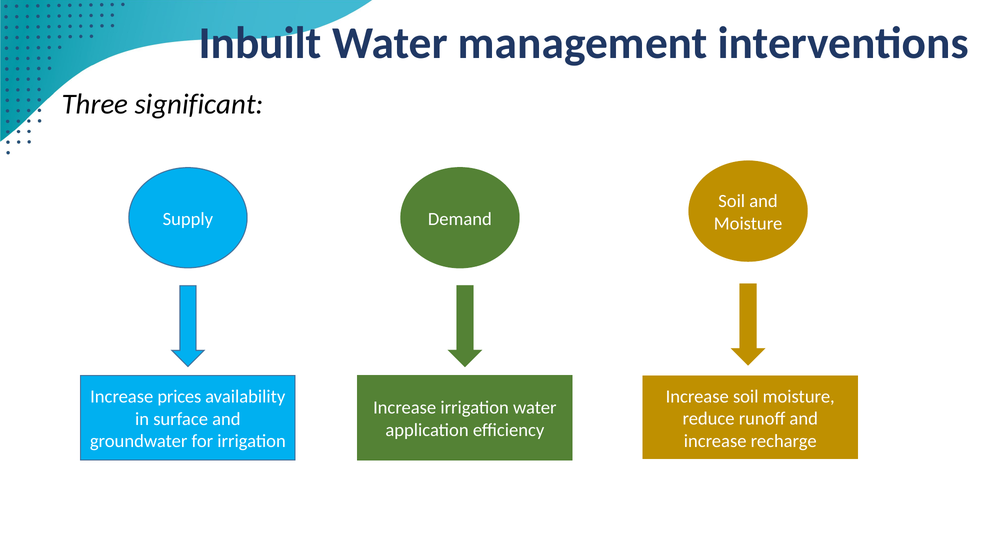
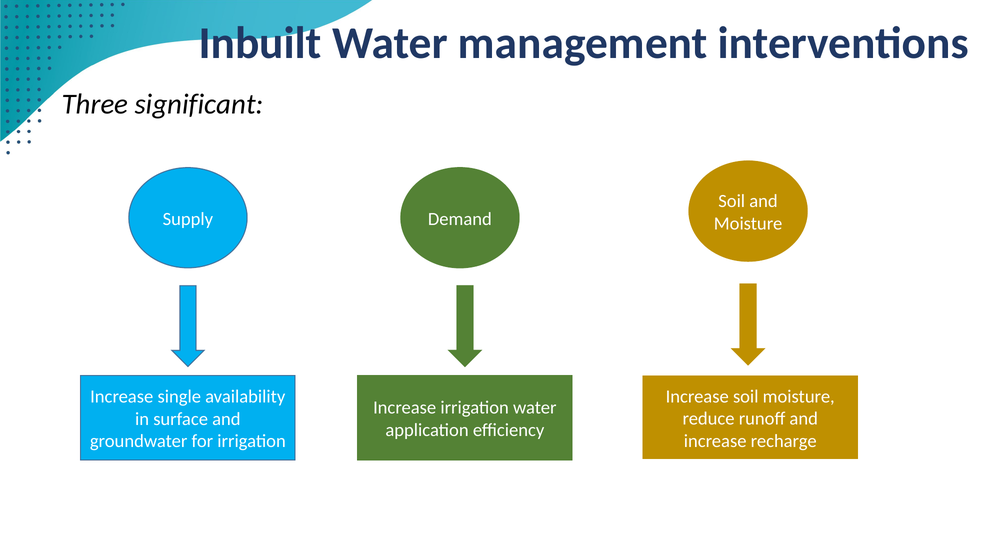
prices: prices -> single
